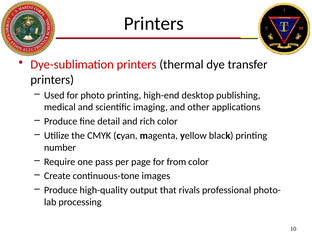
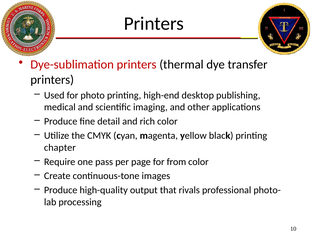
number: number -> chapter
